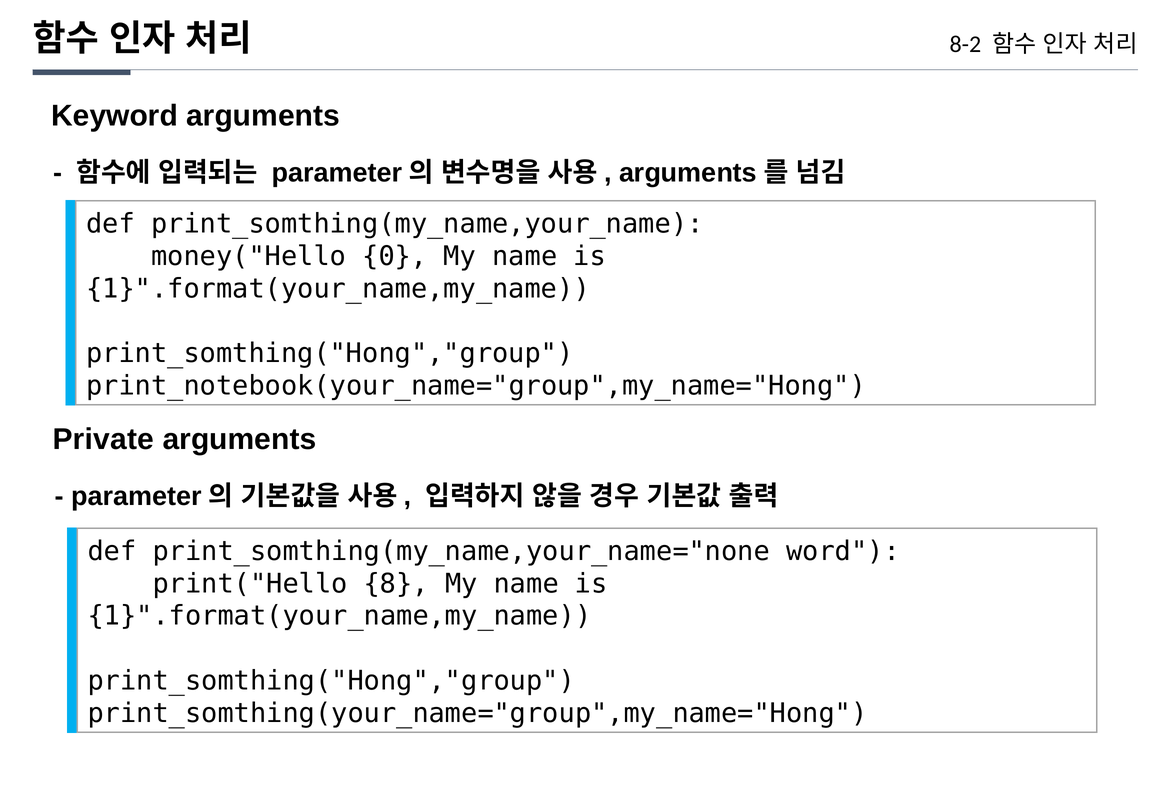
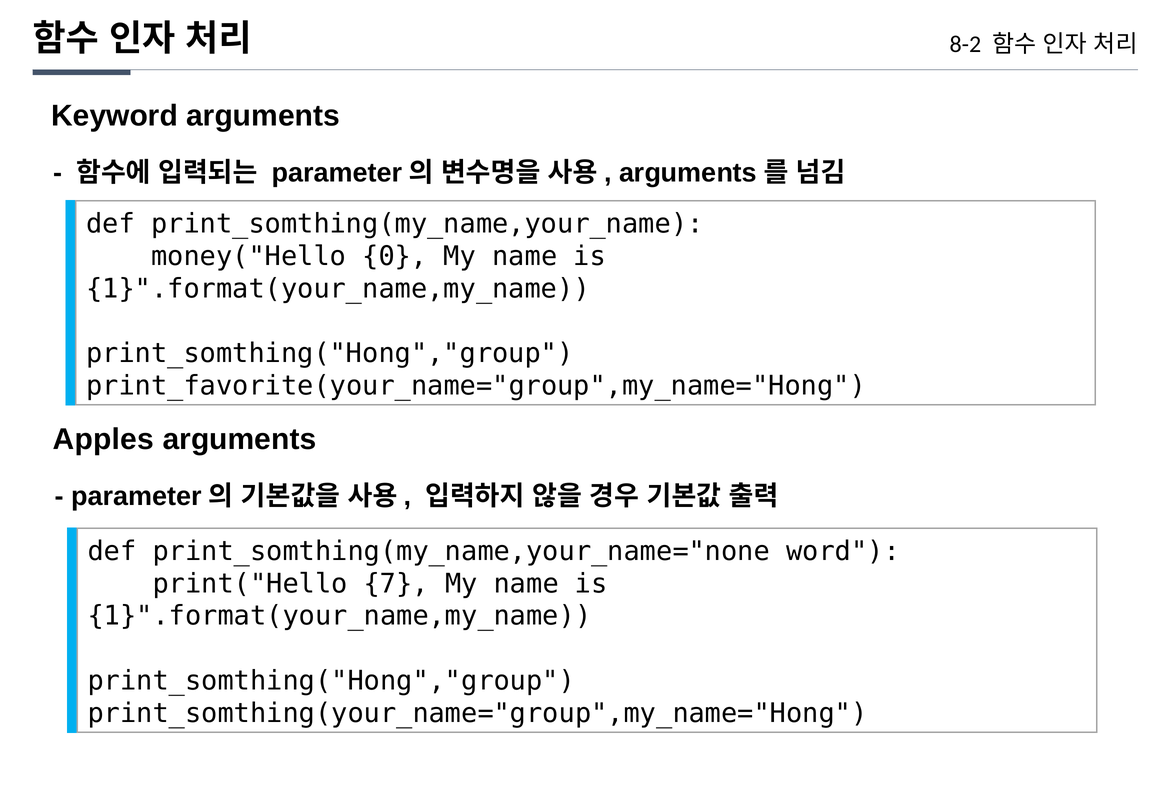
print_notebook(your_name="group",my_name="Hong: print_notebook(your_name="group",my_name="Hong -> print_favorite(your_name="group",my_name="Hong
Private: Private -> Apples
8: 8 -> 7
